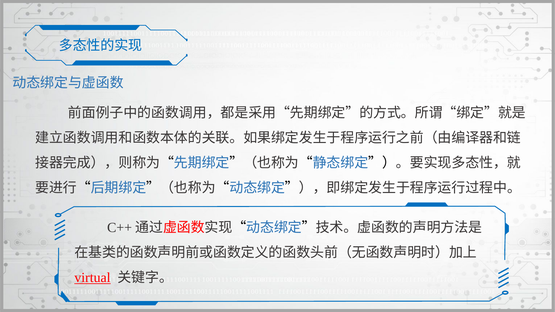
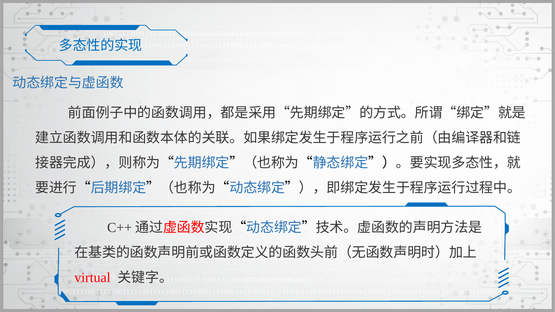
virtual underline: present -> none
